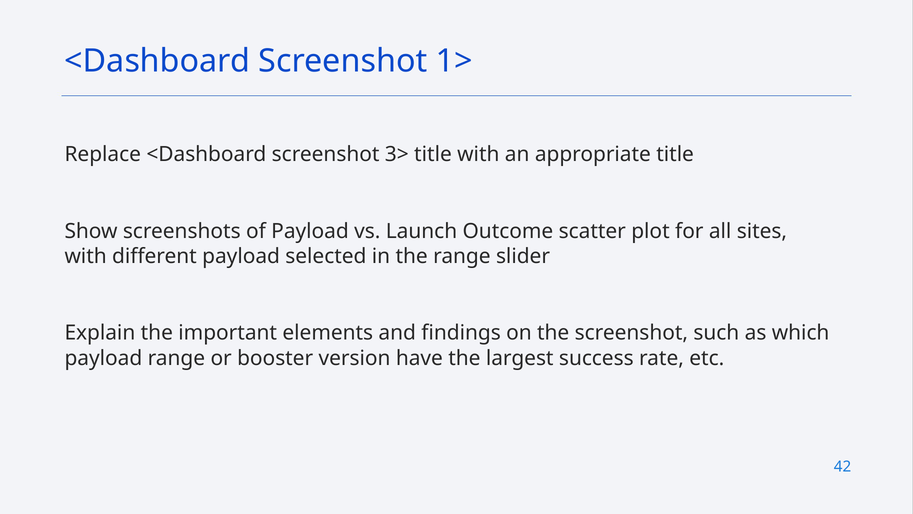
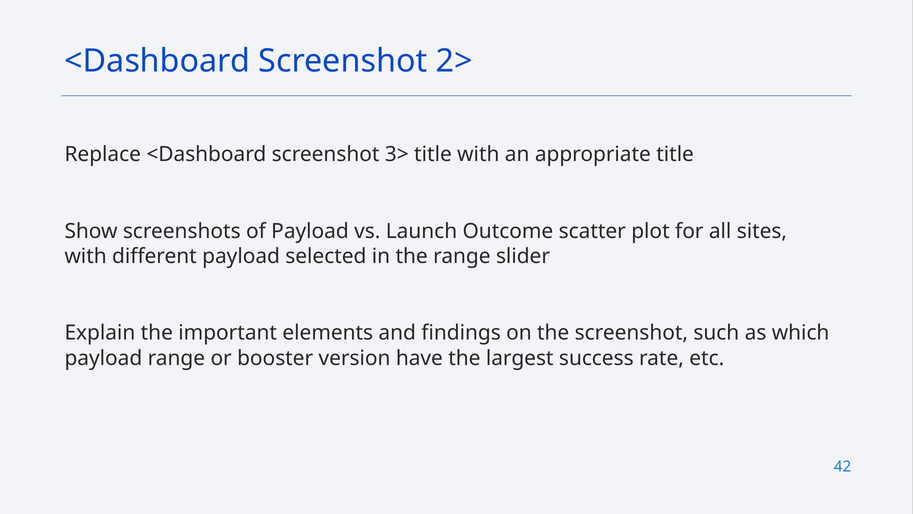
1>: 1> -> 2>
